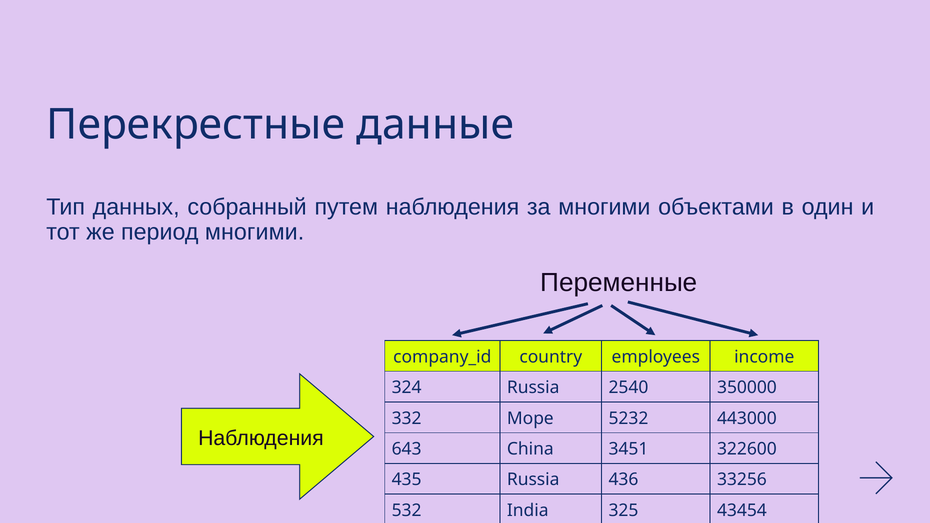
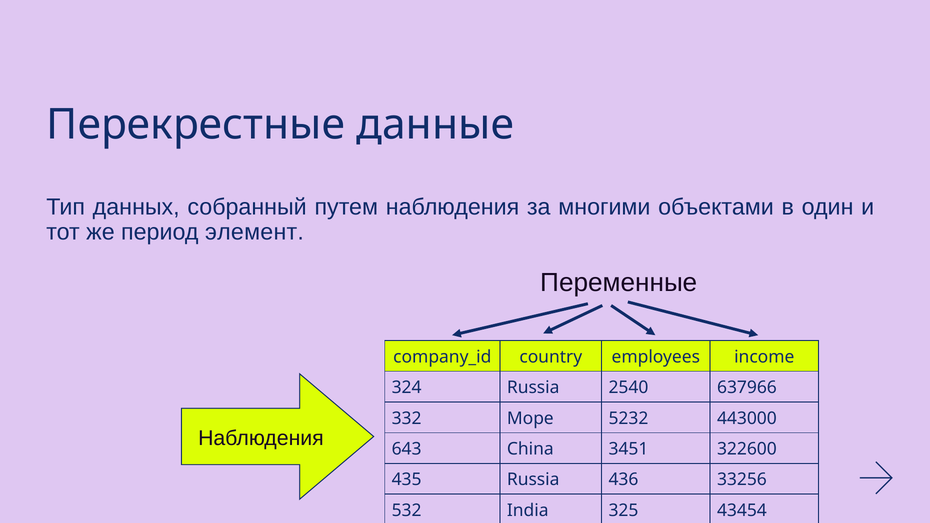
период многими: многими -> элемент
350000: 350000 -> 637966
